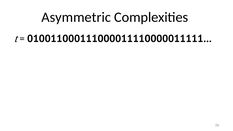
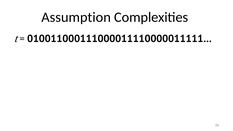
Asymmetric: Asymmetric -> Assumption
